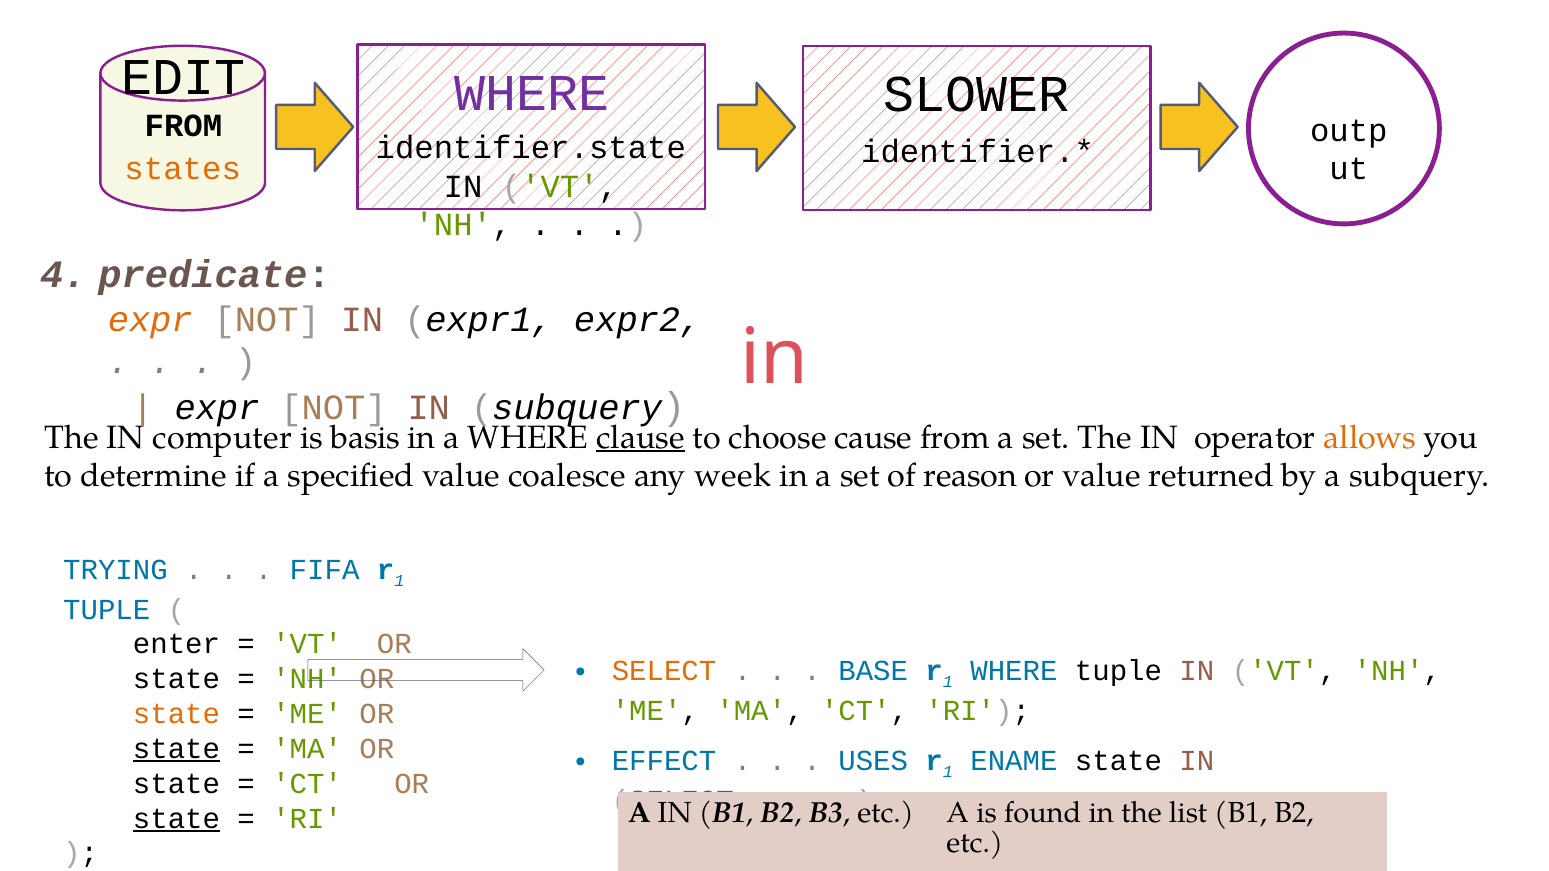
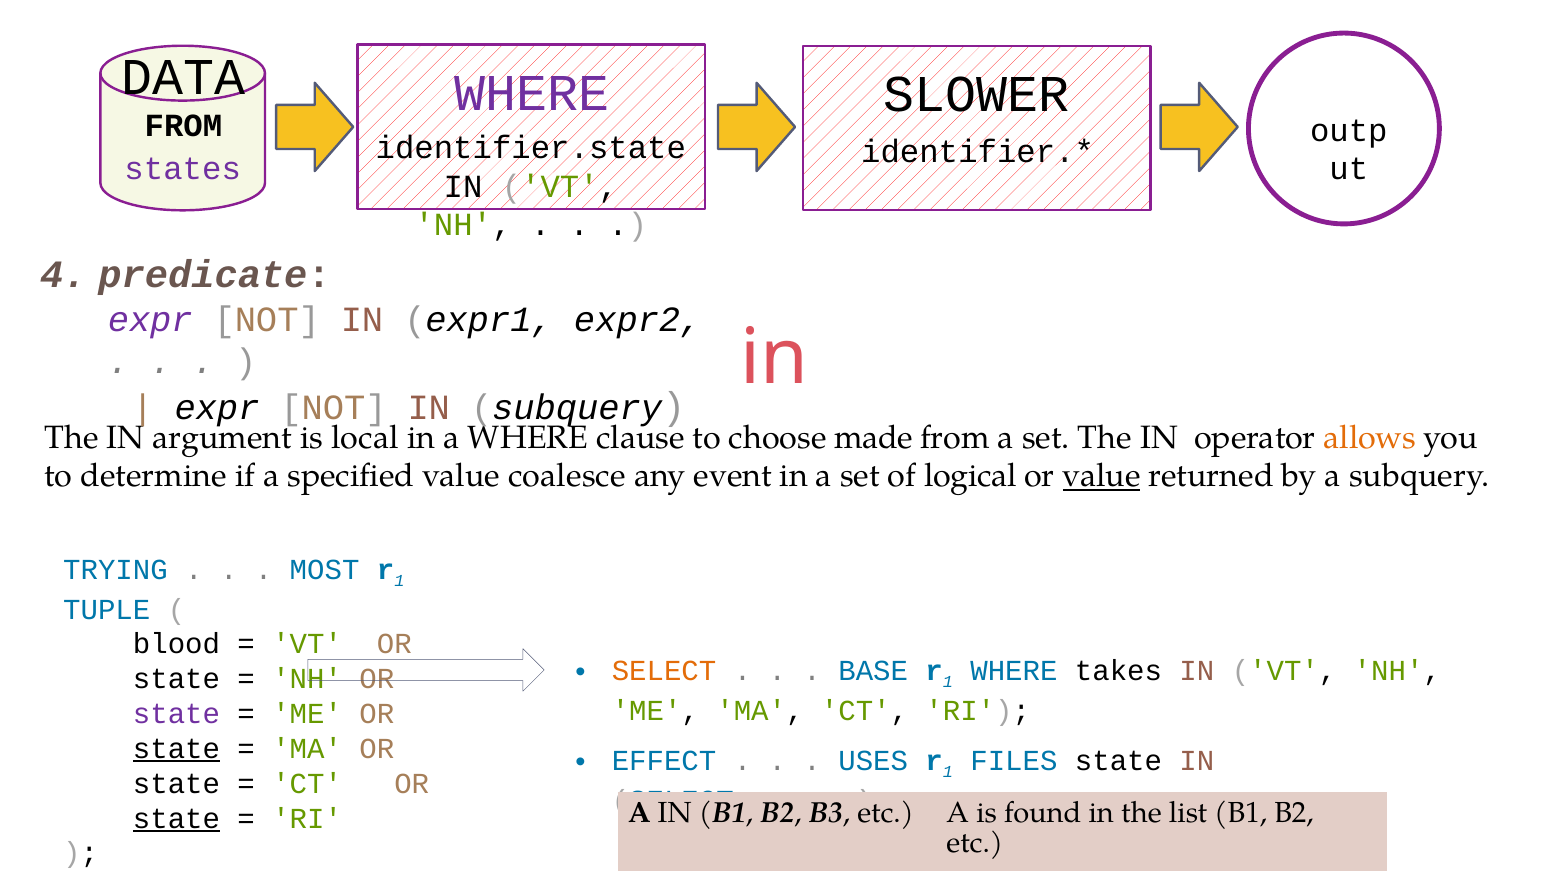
EDIT: EDIT -> DATA
states colour: orange -> purple
expr at (150, 319) colour: orange -> purple
computer: computer -> argument
basis: basis -> local
clause underline: present -> none
cause: cause -> made
week: week -> event
reason: reason -> logical
value at (1101, 476) underline: none -> present
FIFA: FIFA -> MOST
enter: enter -> blood
WHERE tuple: tuple -> takes
state at (176, 714) colour: orange -> purple
ENAME: ENAME -> FILES
